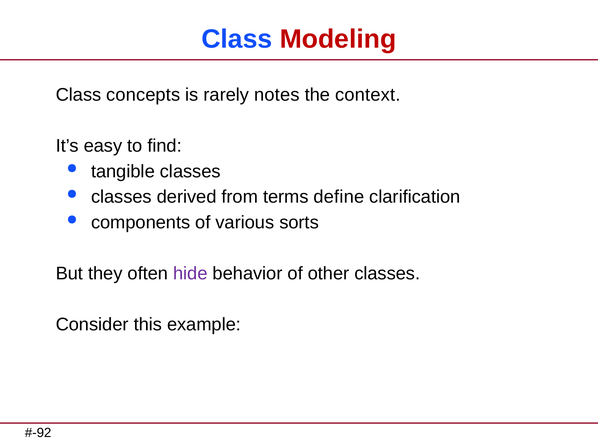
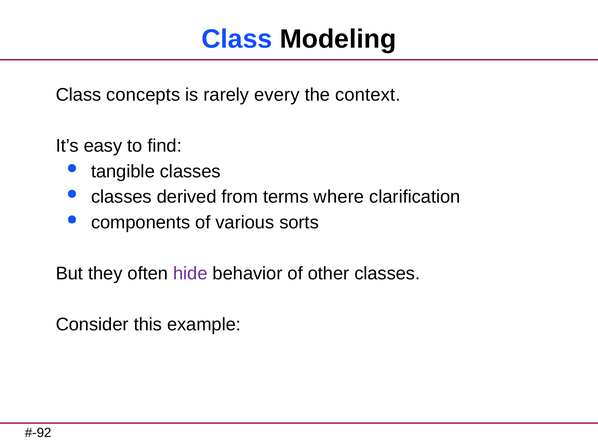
Modeling colour: red -> black
notes: notes -> every
define: define -> where
